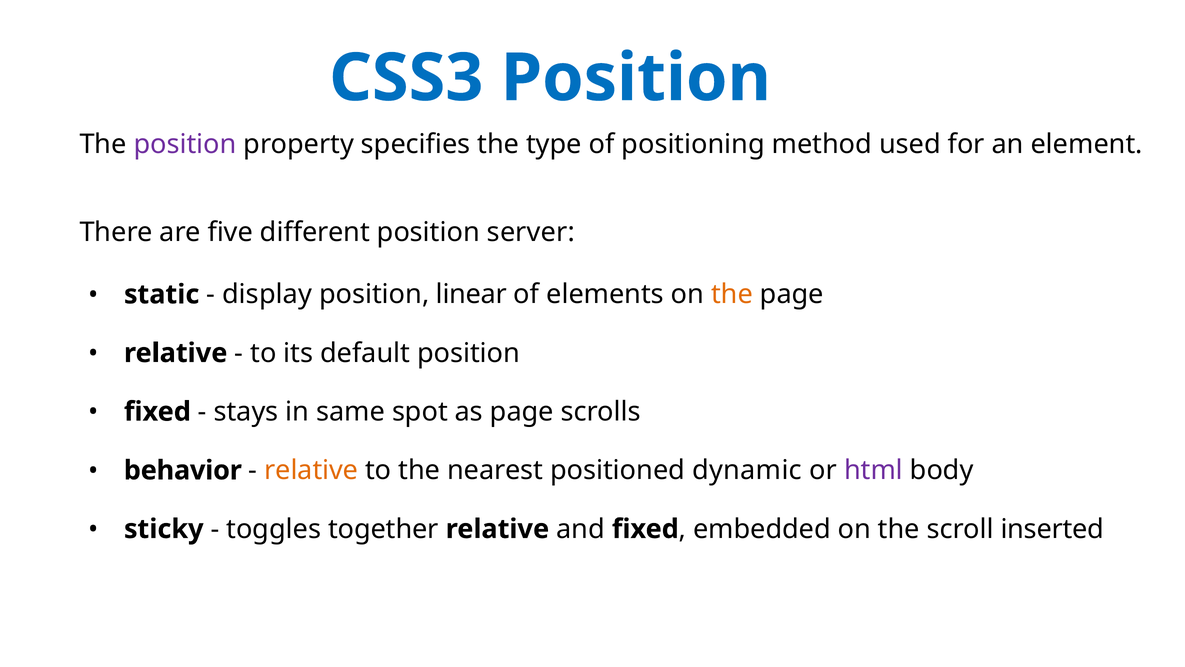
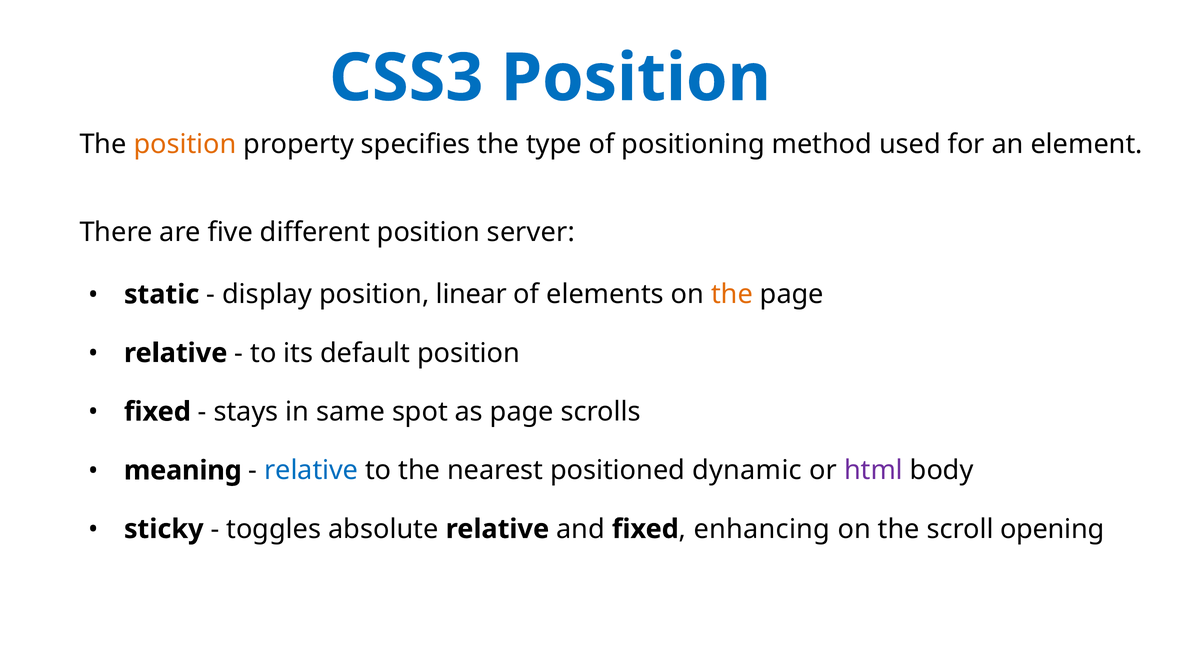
position at (185, 144) colour: purple -> orange
behavior: behavior -> meaning
relative at (311, 470) colour: orange -> blue
together: together -> absolute
embedded: embedded -> enhancing
inserted: inserted -> opening
